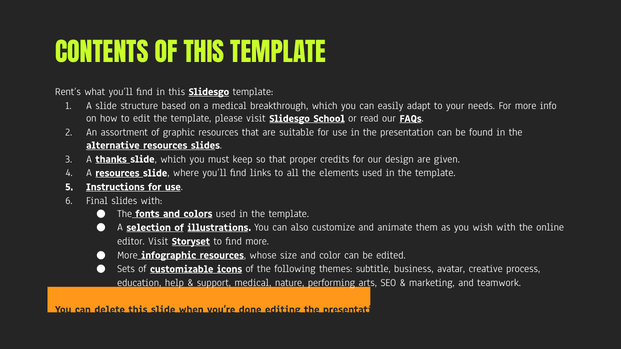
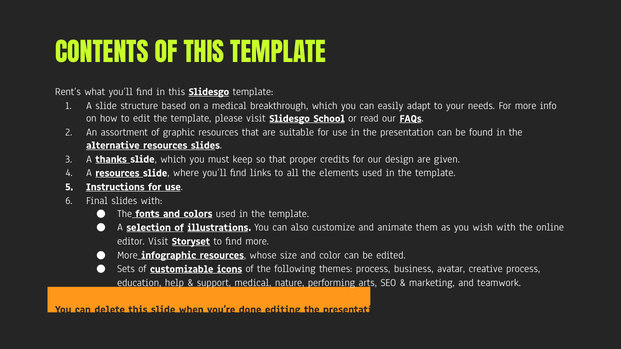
themes subtitle: subtitle -> process
